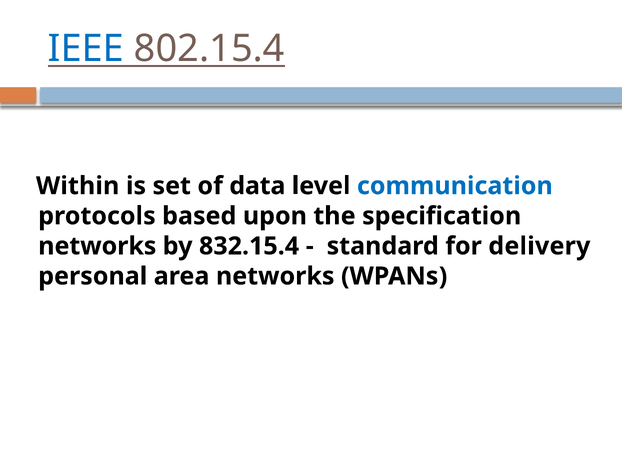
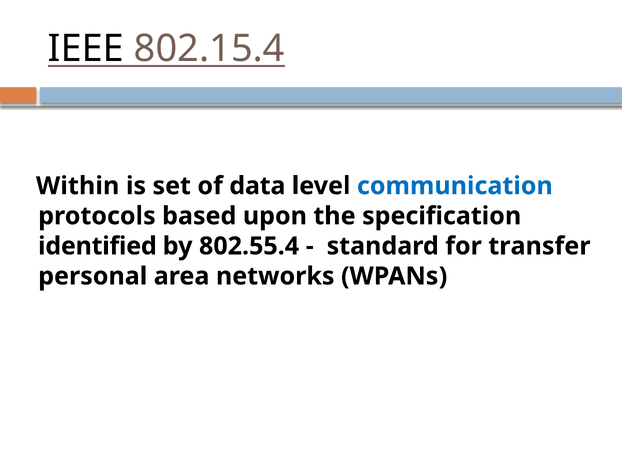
IEEE colour: blue -> black
networks at (97, 246): networks -> identified
832.15.4: 832.15.4 -> 802.55.4
delivery: delivery -> transfer
